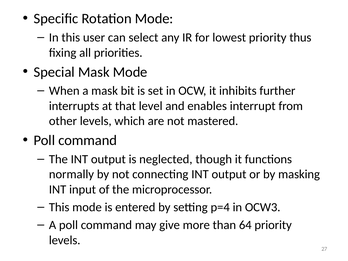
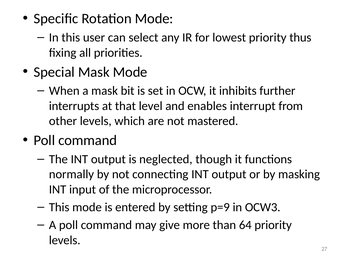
p=4: p=4 -> p=9
